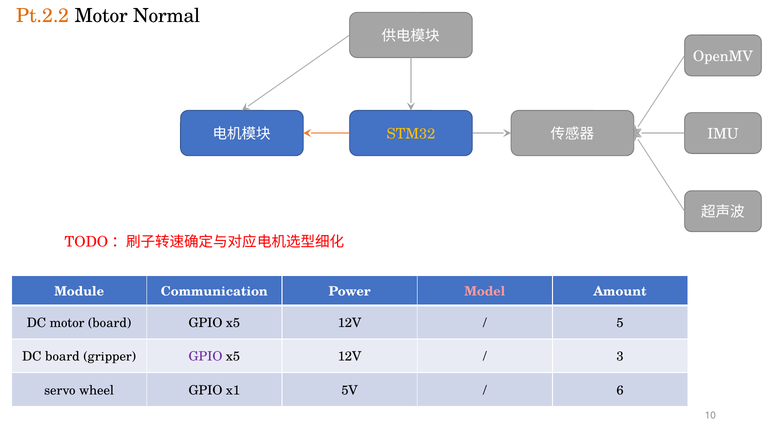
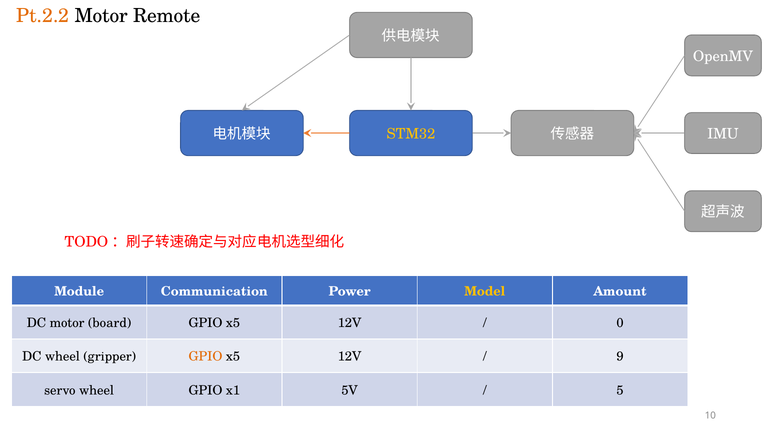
Normal: Normal -> Remote
Model colour: pink -> yellow
5: 5 -> 0
DC board: board -> wheel
GPIO at (206, 357) colour: purple -> orange
3: 3 -> 9
6: 6 -> 5
